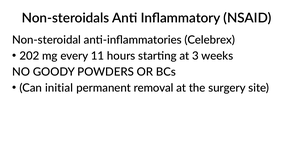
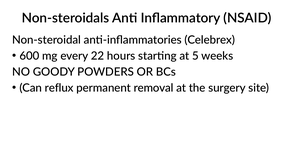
202: 202 -> 600
11: 11 -> 22
3: 3 -> 5
initial: initial -> reflux
